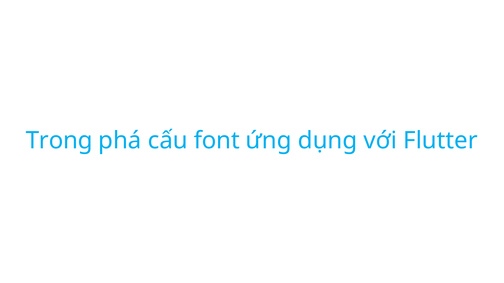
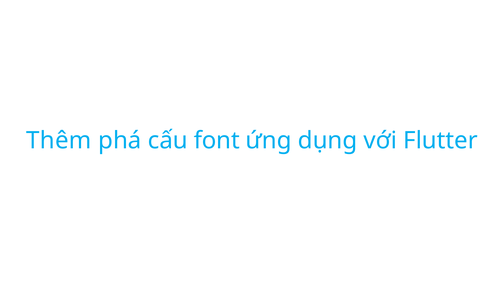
Trong: Trong -> Thêm
